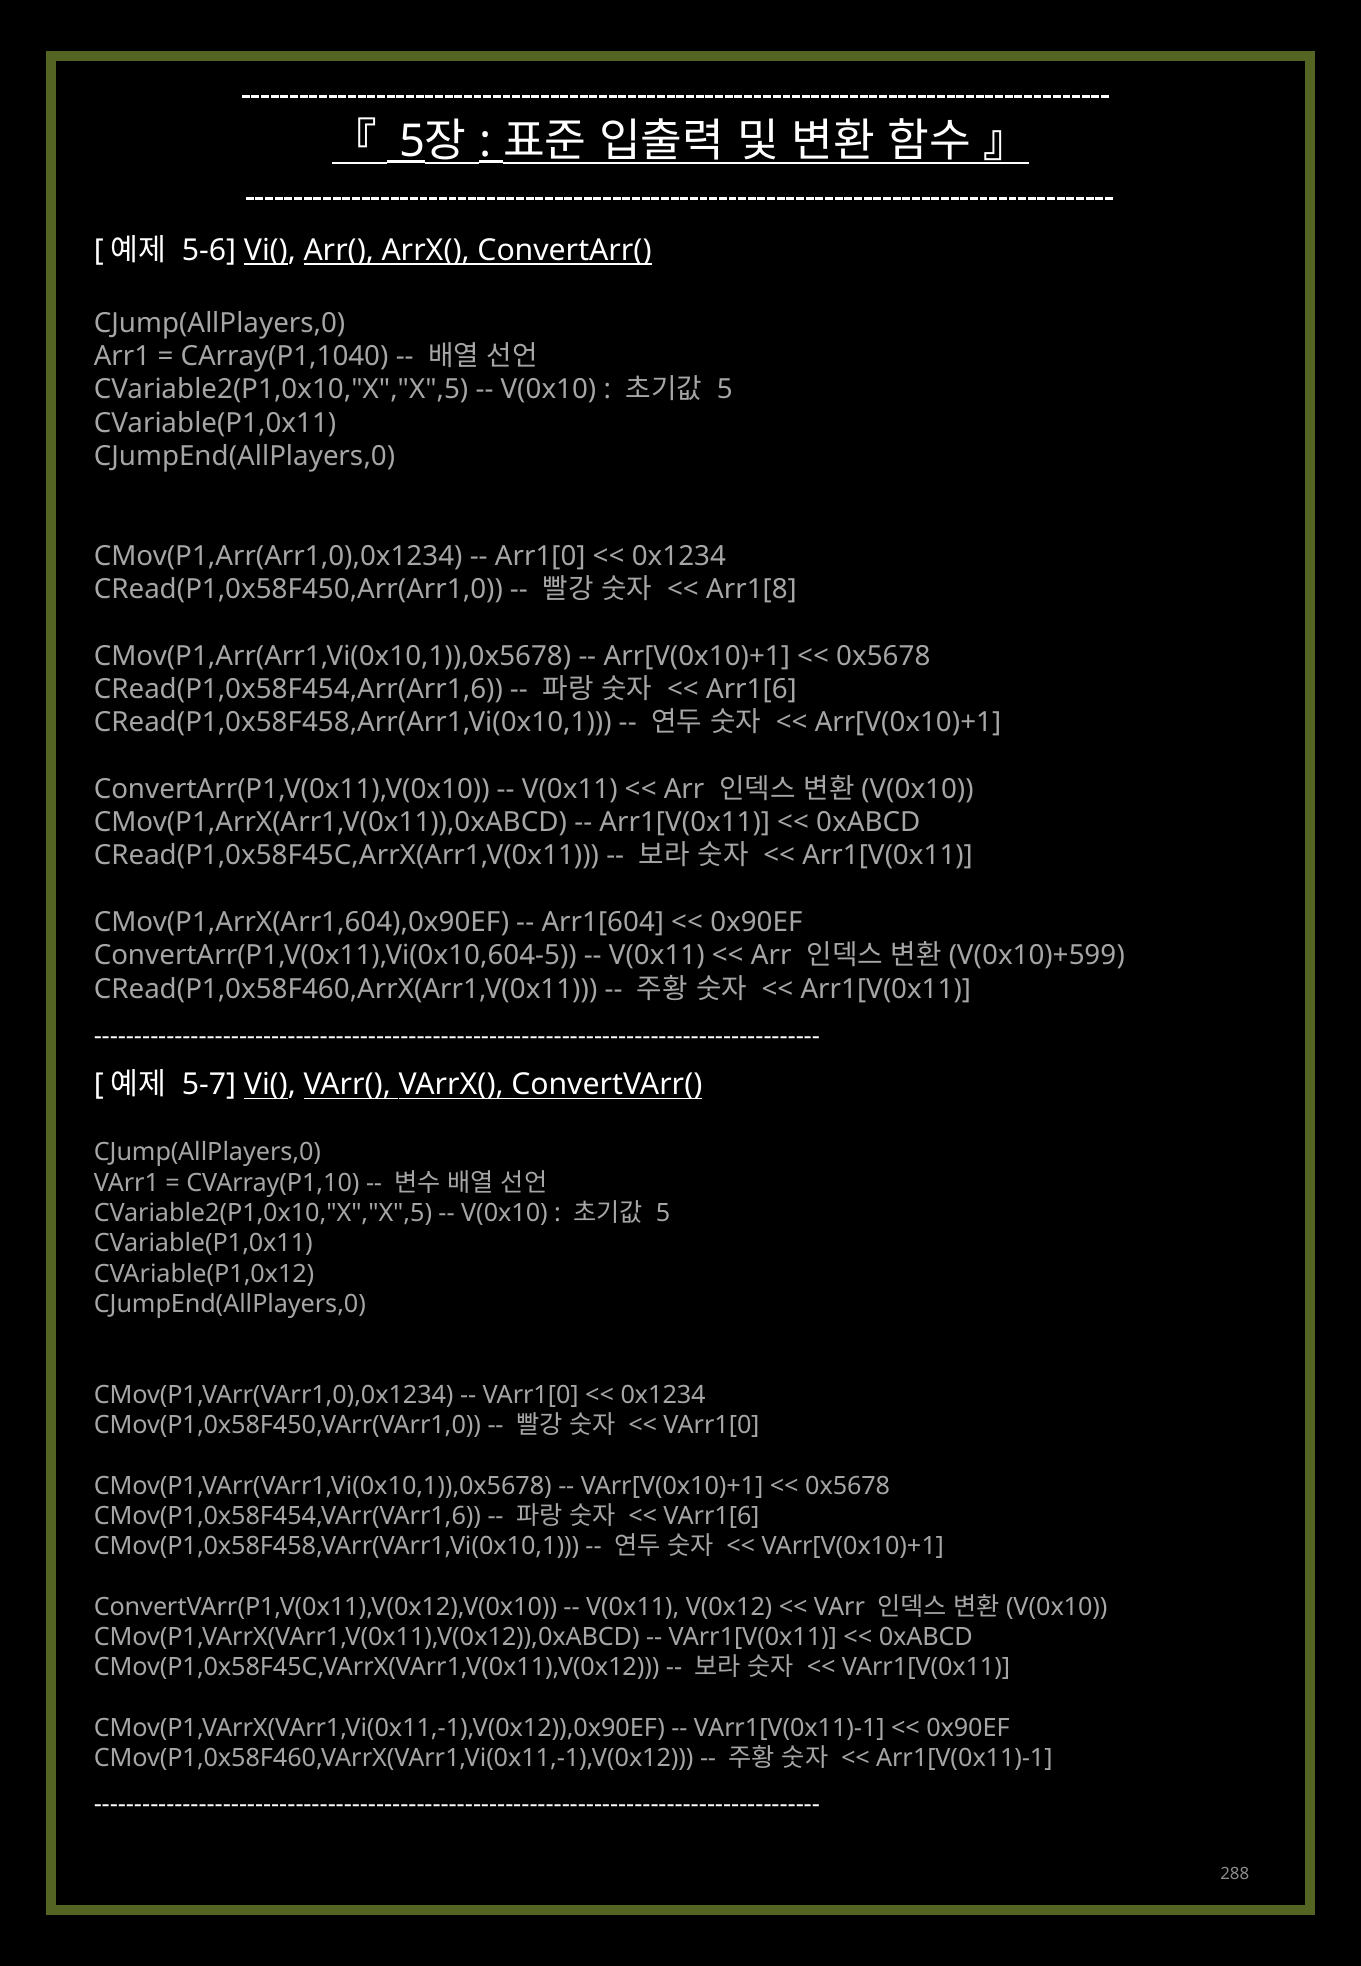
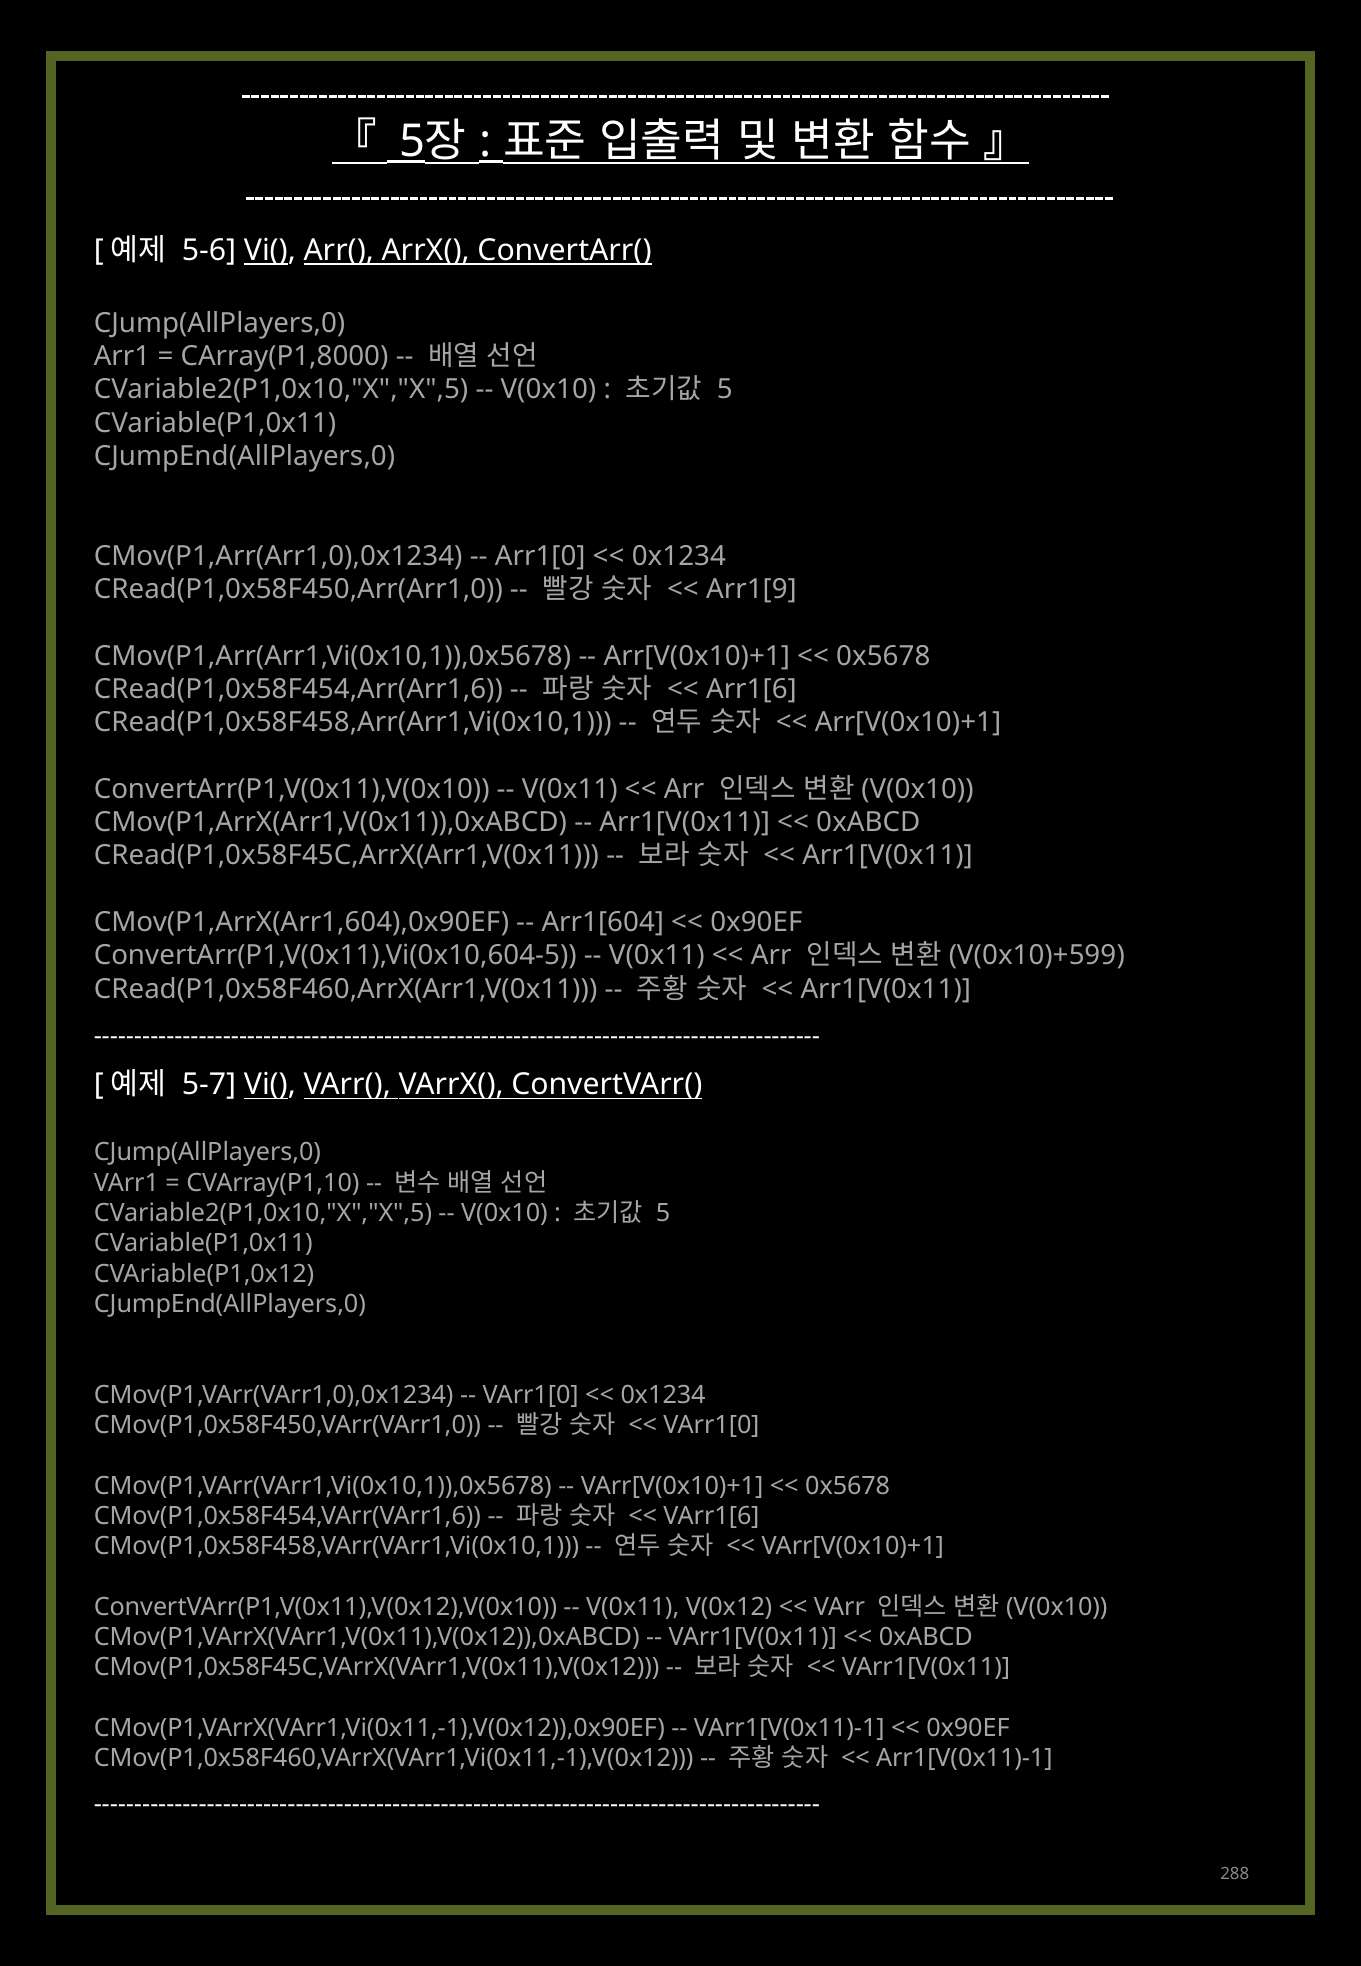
CArray(P1,1040: CArray(P1,1040 -> CArray(P1,8000
Arr1[8: Arr1[8 -> Arr1[9
